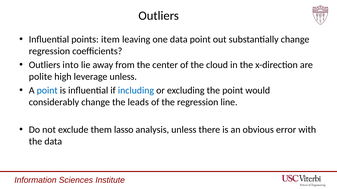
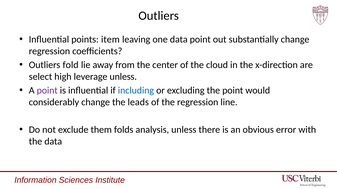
into: into -> fold
polite: polite -> select
point at (47, 91) colour: blue -> purple
lasso: lasso -> folds
